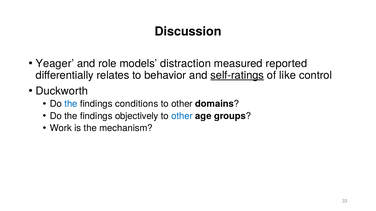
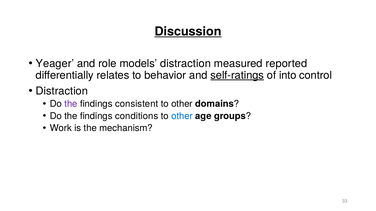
Discussion underline: none -> present
like: like -> into
Duckworth at (62, 91): Duckworth -> Distraction
the at (71, 104) colour: blue -> purple
conditions: conditions -> consistent
objectively: objectively -> conditions
